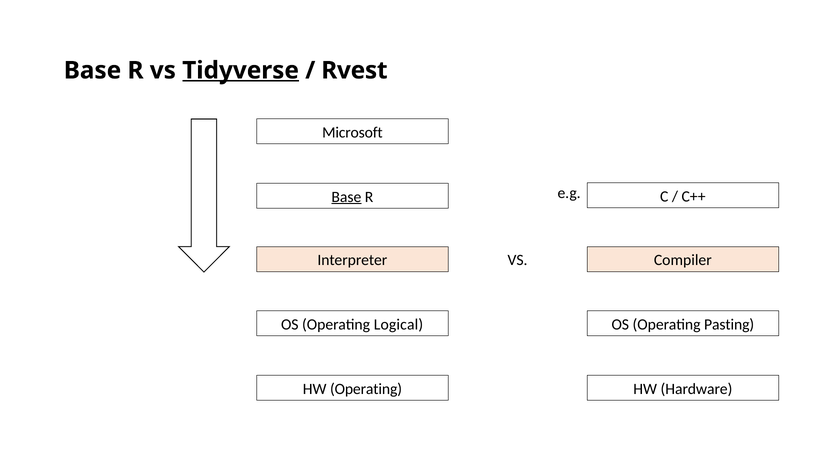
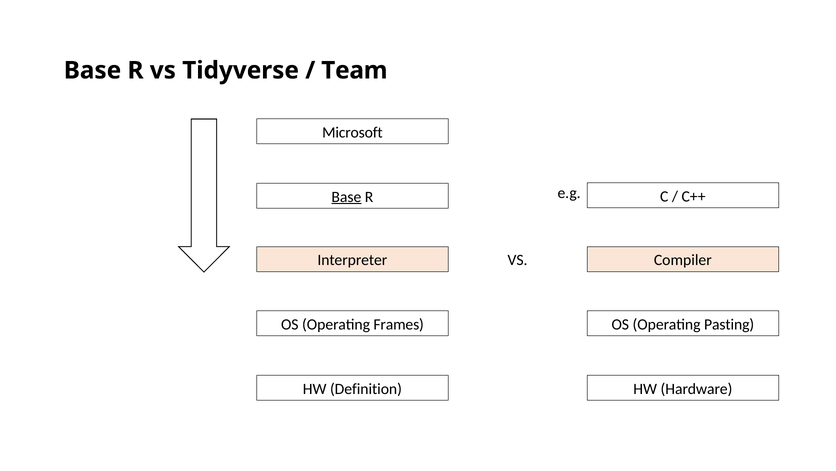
Tidyverse underline: present -> none
Rvest: Rvest -> Team
Logical: Logical -> Frames
HW Operating: Operating -> Definition
